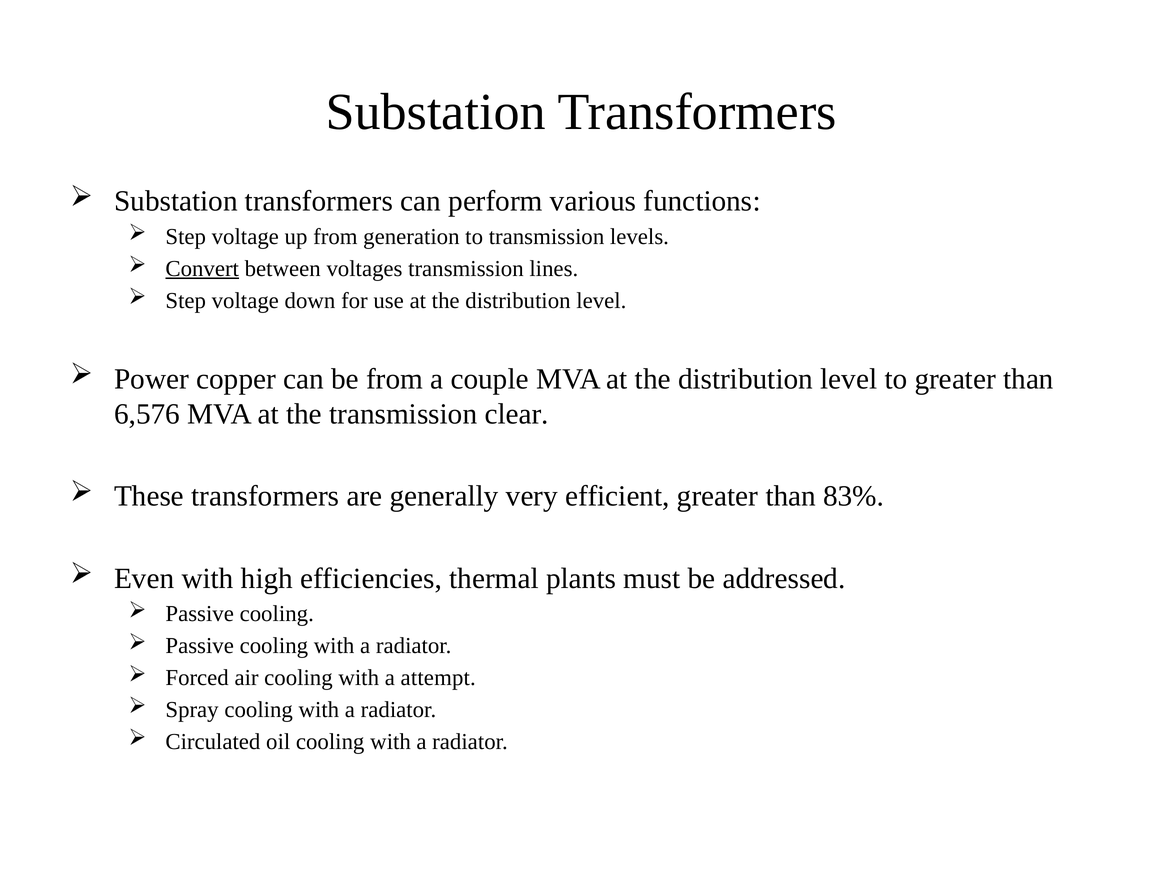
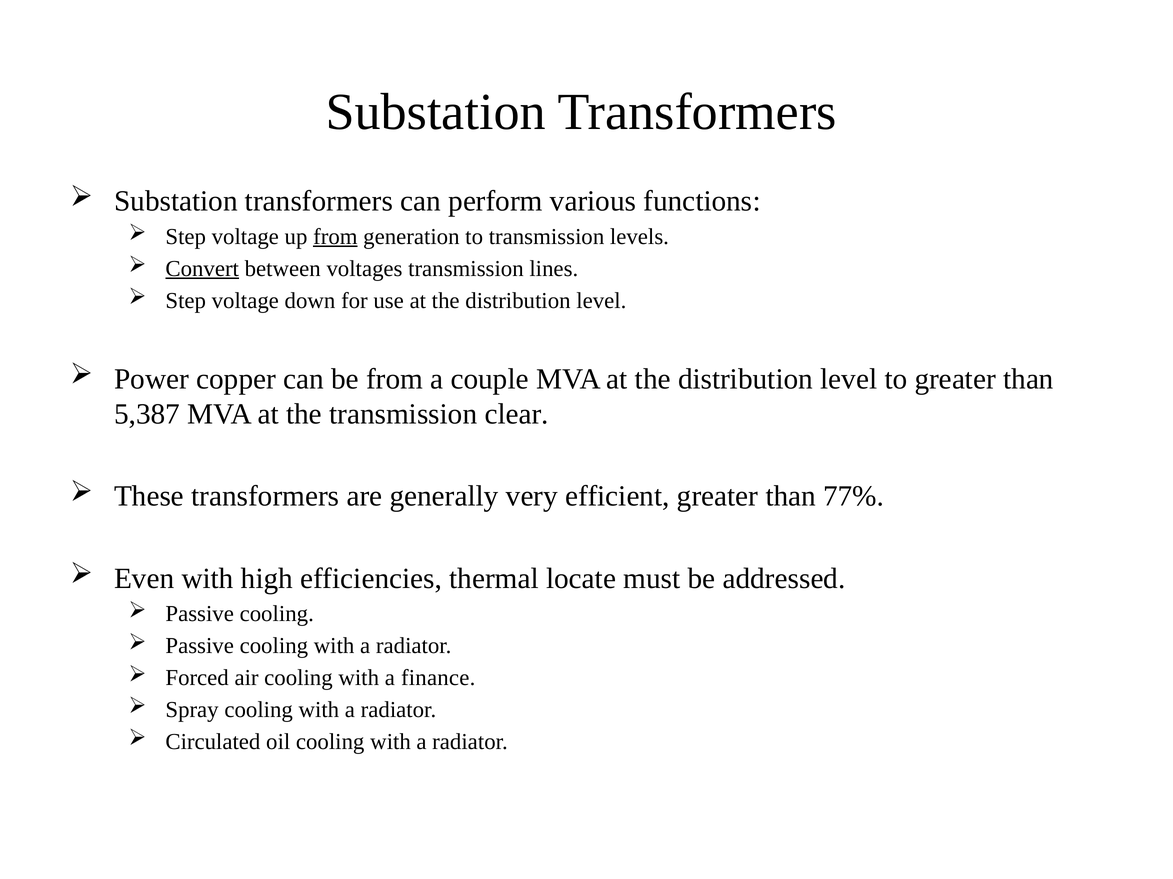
from at (335, 237) underline: none -> present
6,576: 6,576 -> 5,387
83%: 83% -> 77%
plants: plants -> locate
attempt: attempt -> finance
